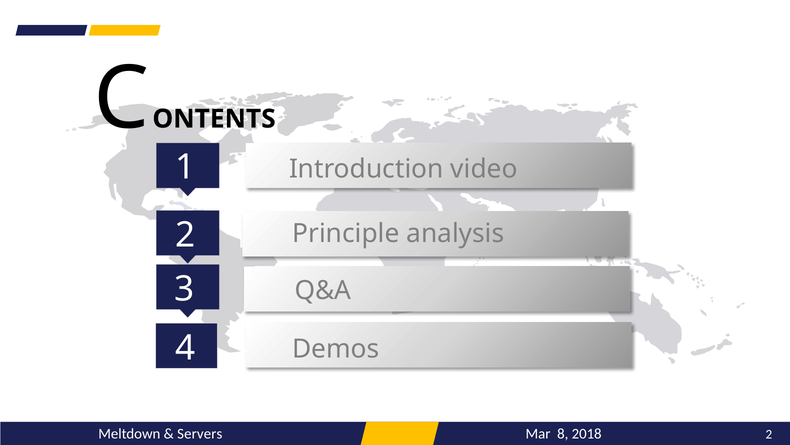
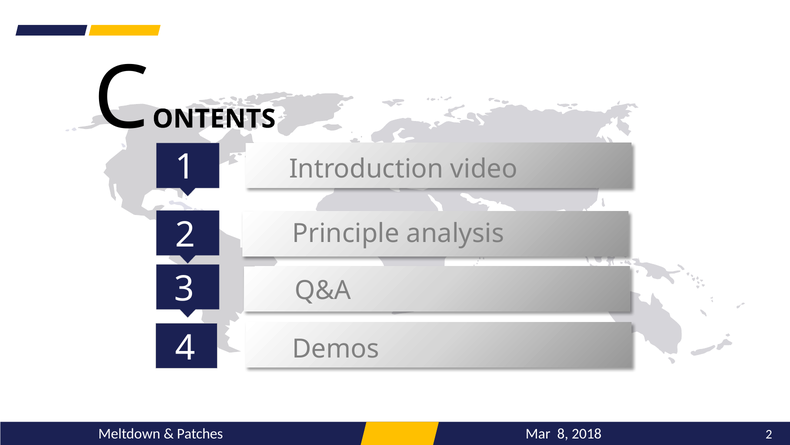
Servers: Servers -> Patches
